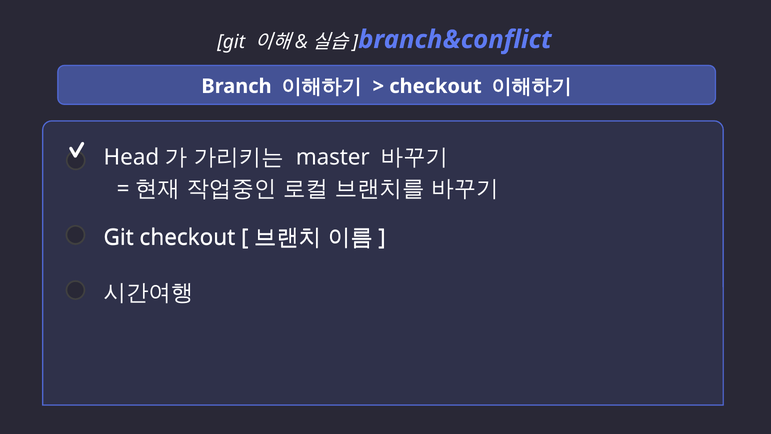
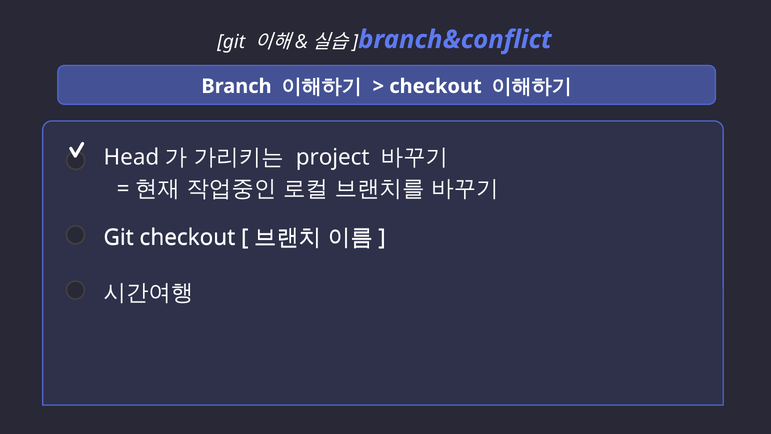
master: master -> project
